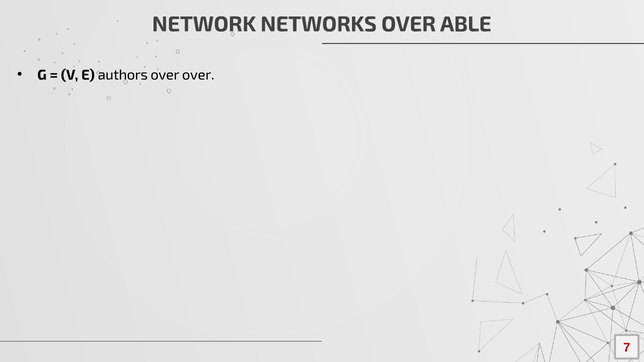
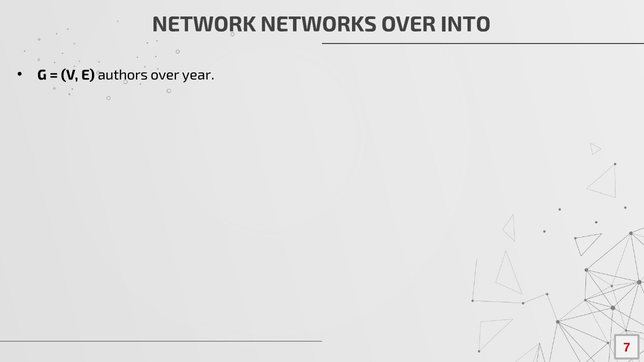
ABLE: ABLE -> INTO
over over: over -> year
